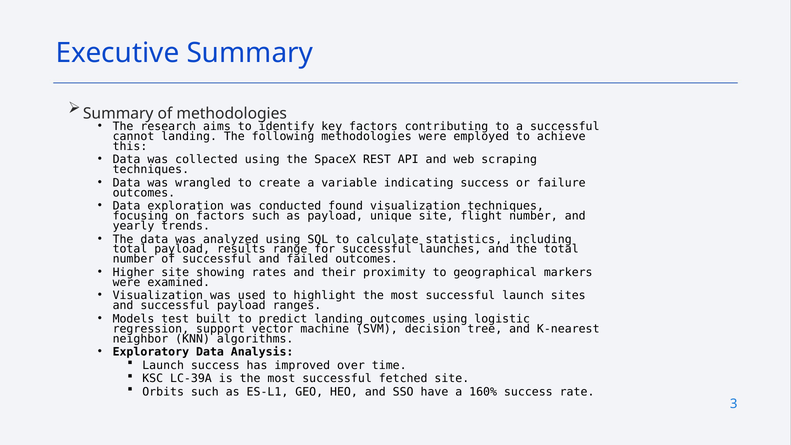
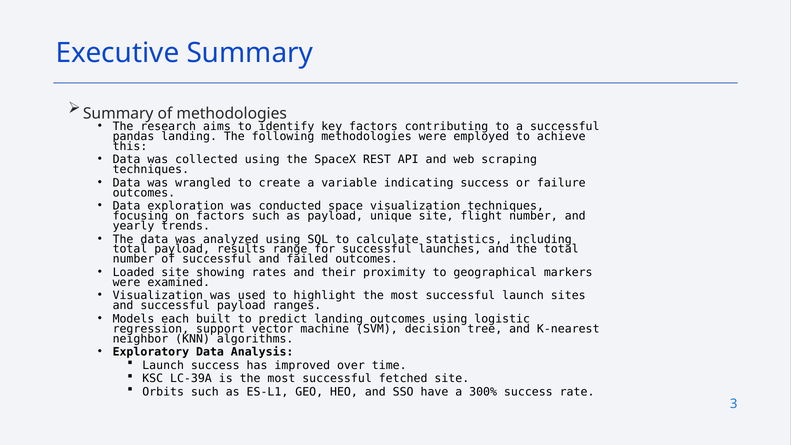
cannot: cannot -> pandas
found: found -> space
Higher: Higher -> Loaded
test: test -> each
160%: 160% -> 300%
